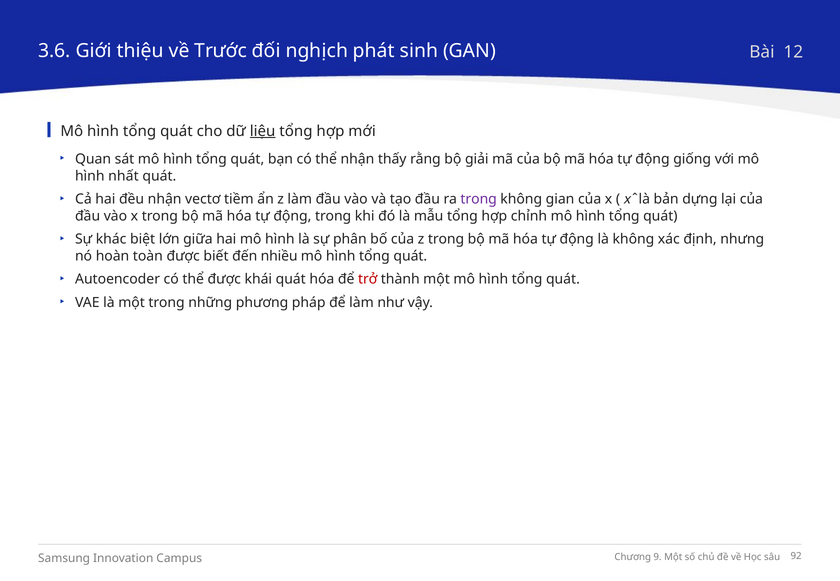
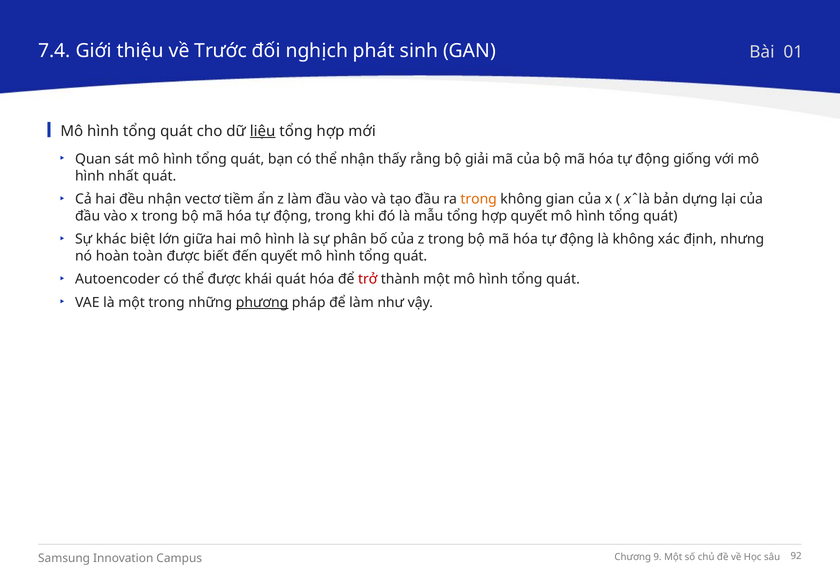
3.6: 3.6 -> 7.4
12: 12 -> 01
trong at (479, 199) colour: purple -> orange
hợp chỉnh: chỉnh -> quyết
đến nhiều: nhiều -> quyết
phương underline: none -> present
